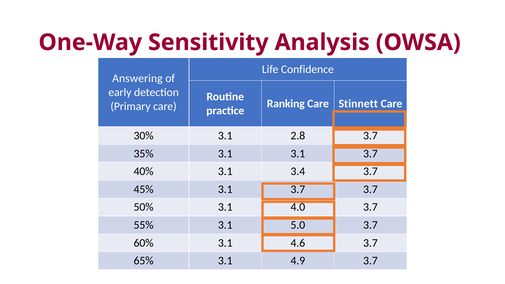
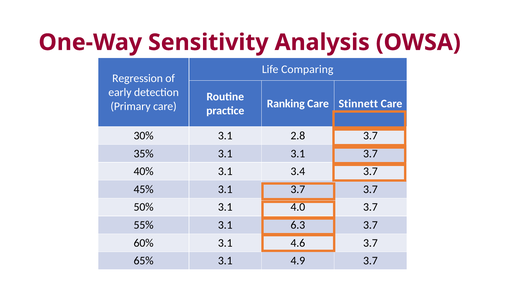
Confidence: Confidence -> Comparing
Answering: Answering -> Regression
5.0: 5.0 -> 6.3
